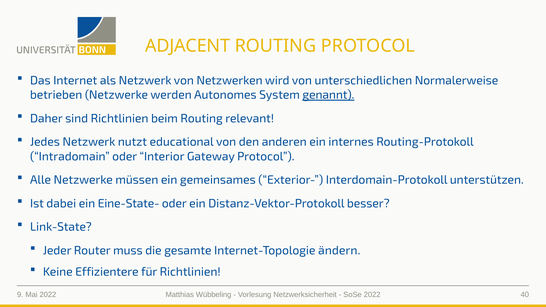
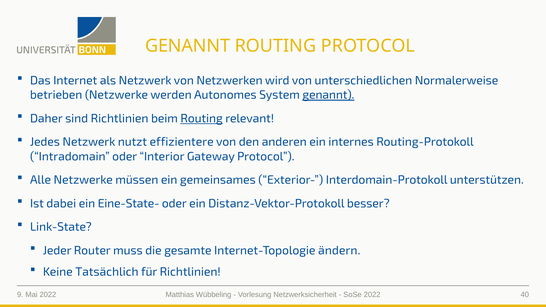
ADJACENT at (188, 46): ADJACENT -> GENANNT
Routing at (202, 119) underline: none -> present
educational: educational -> effizientere
Effizientere: Effizientere -> Tatsächlich
